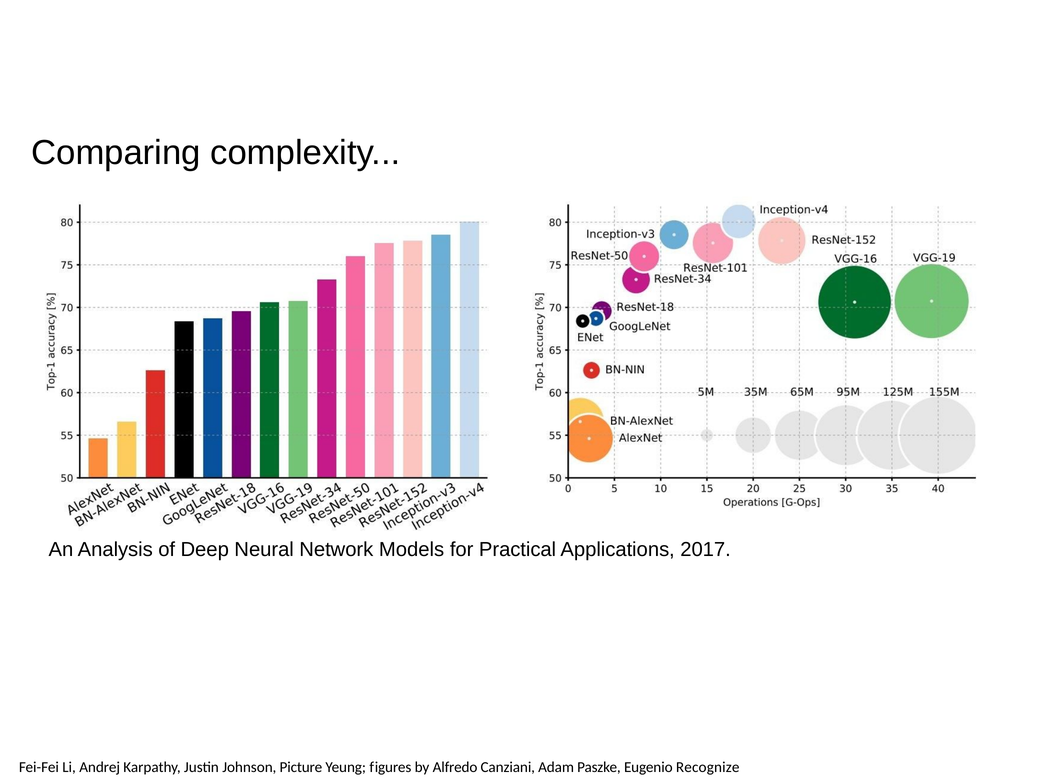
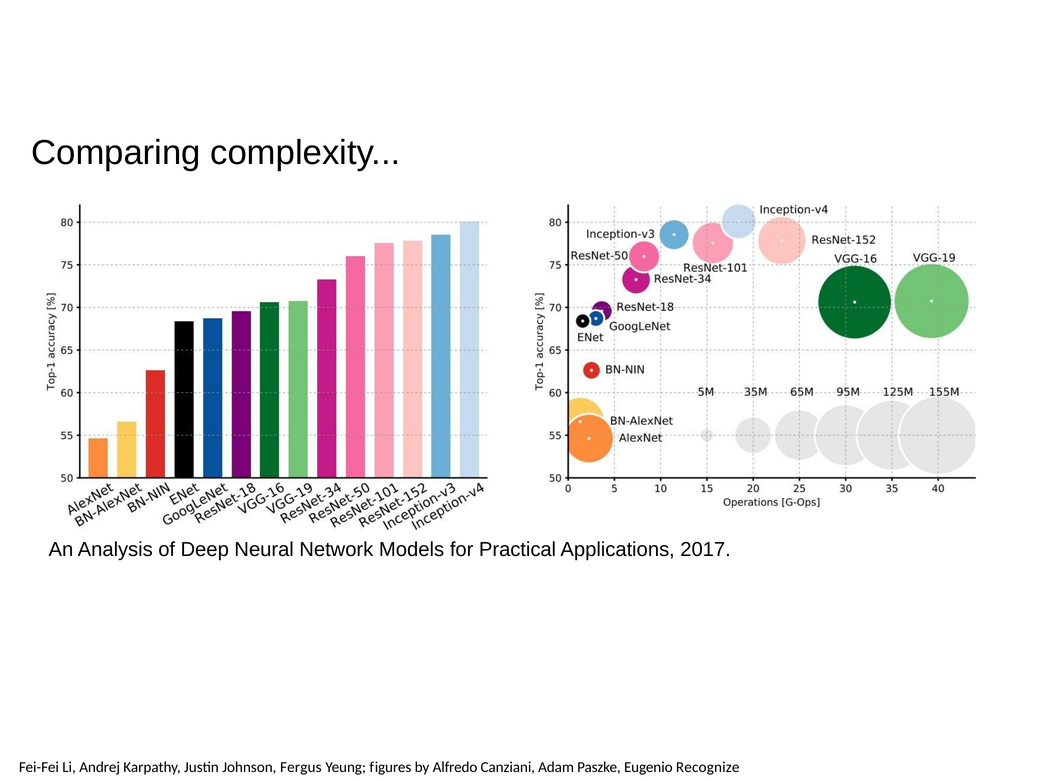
Picture: Picture -> Fergus
